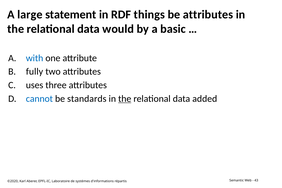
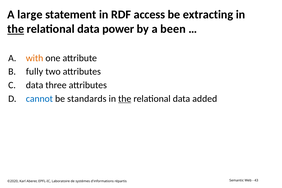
things: things -> access
be attributes: attributes -> extracting
the at (16, 29) underline: none -> present
would: would -> power
basic: basic -> been
with colour: blue -> orange
uses at (35, 85): uses -> data
